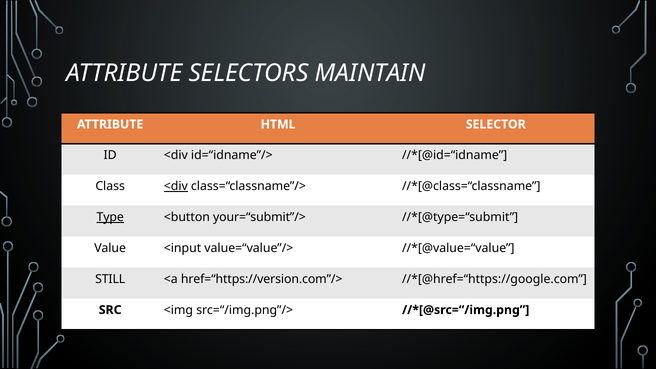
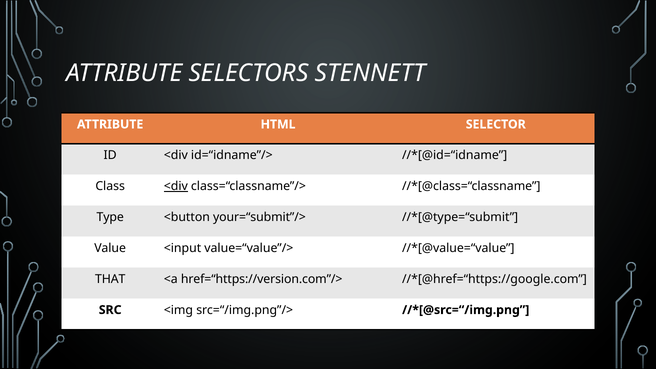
MAINTAIN: MAINTAIN -> STENNETT
Type underline: present -> none
STILL: STILL -> THAT
